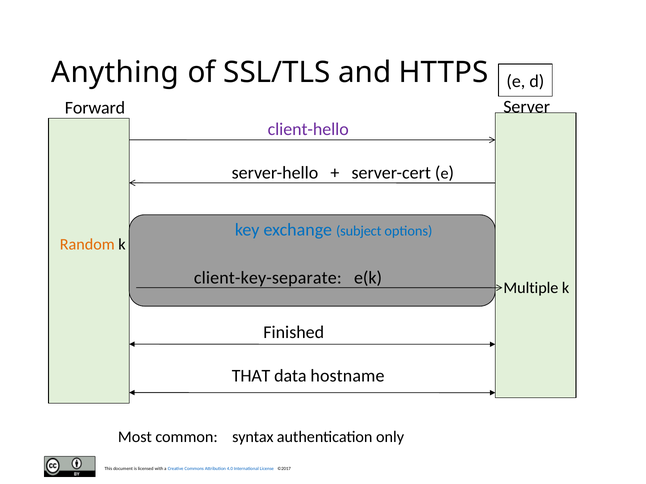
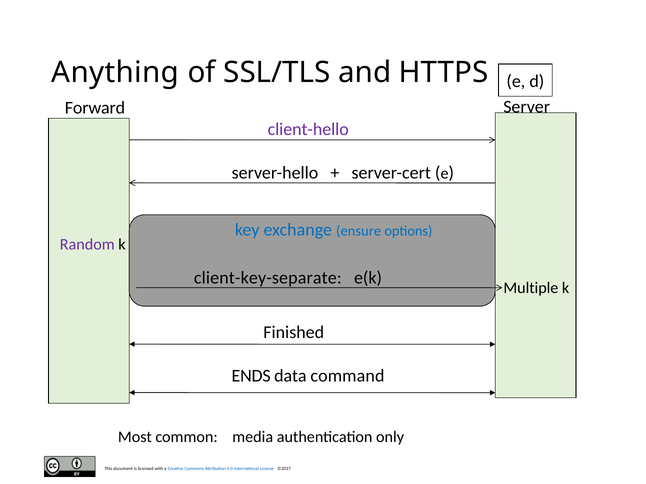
subject: subject -> ensure
Random colour: orange -> purple
THAT: THAT -> ENDS
hostname: hostname -> command
syntax: syntax -> media
